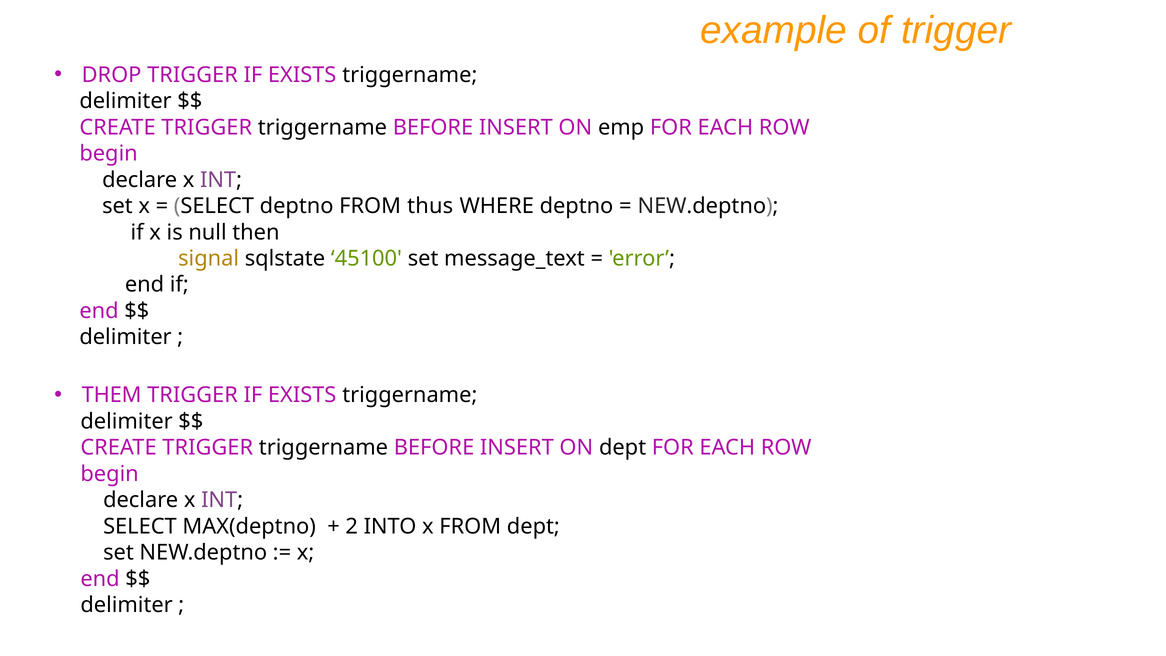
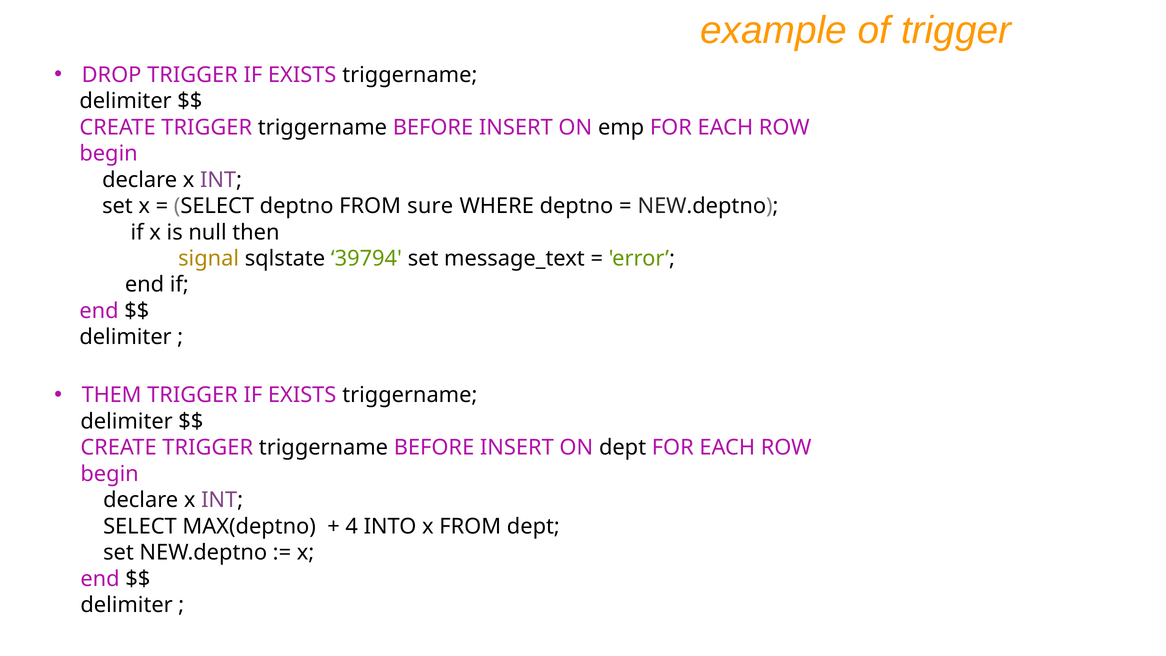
thus: thus -> sure
45100: 45100 -> 39794
2: 2 -> 4
